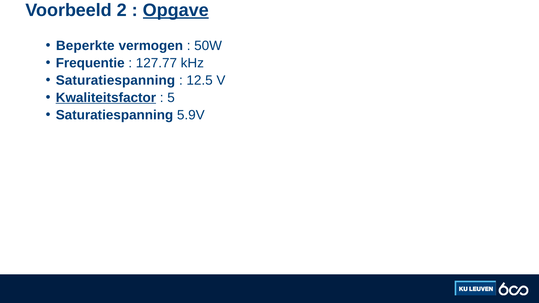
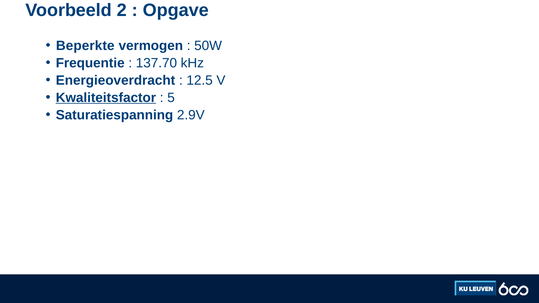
Opgave underline: present -> none
127.77: 127.77 -> 137.70
Saturatiespanning at (115, 80): Saturatiespanning -> Energieoverdracht
5.9V: 5.9V -> 2.9V
